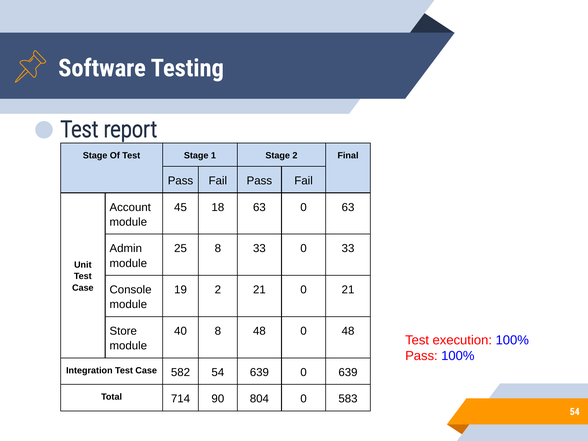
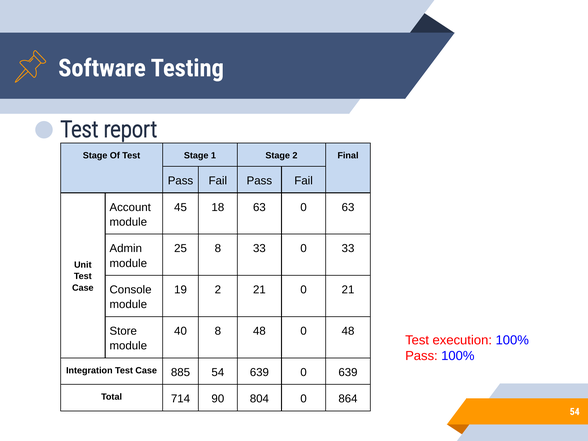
582: 582 -> 885
583: 583 -> 864
